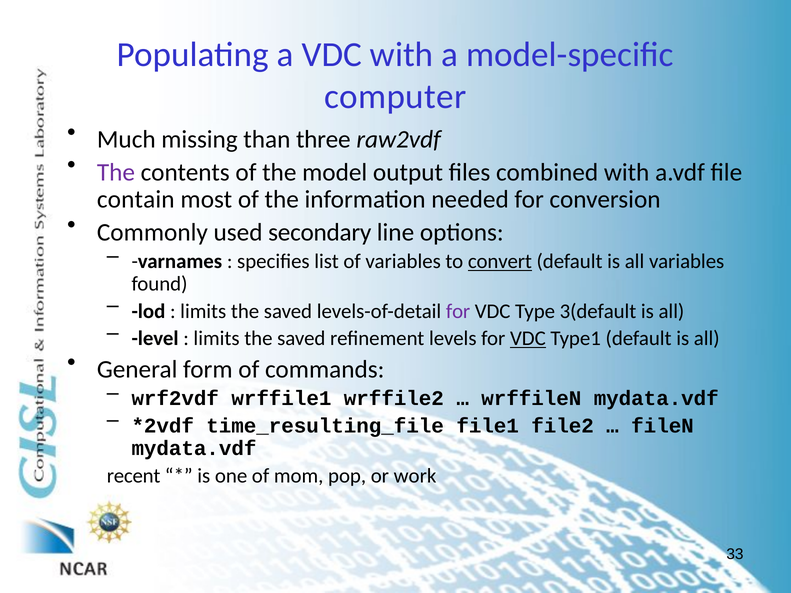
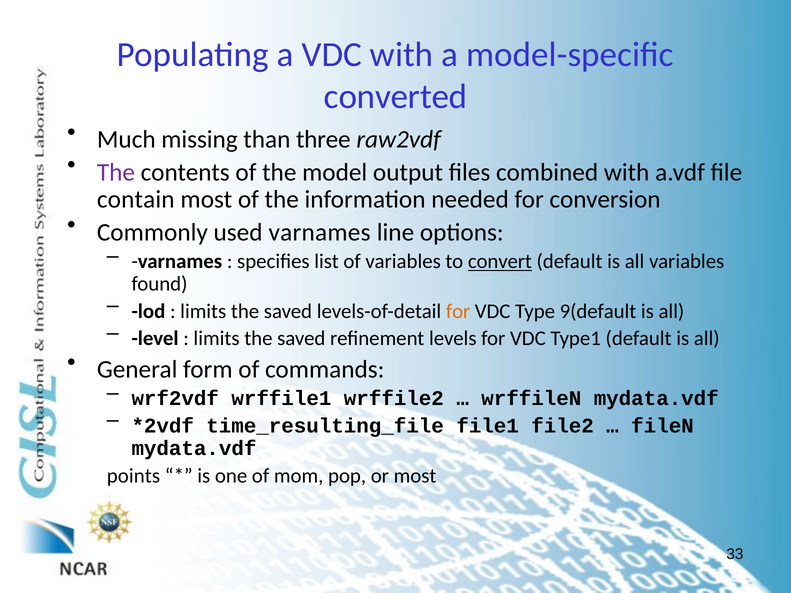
computer: computer -> converted
used secondary: secondary -> varnames
for at (458, 311) colour: purple -> orange
3(default: 3(default -> 9(default
VDC at (528, 339) underline: present -> none
recent: recent -> points
or work: work -> most
